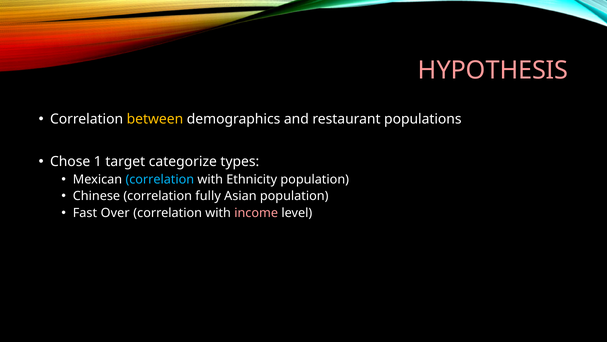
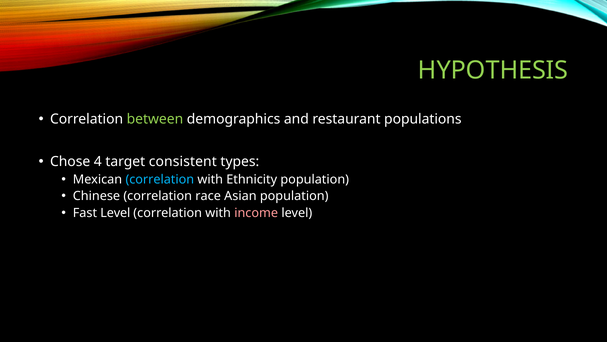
HYPOTHESIS colour: pink -> light green
between colour: yellow -> light green
1: 1 -> 4
categorize: categorize -> consistent
fully: fully -> race
Fast Over: Over -> Level
